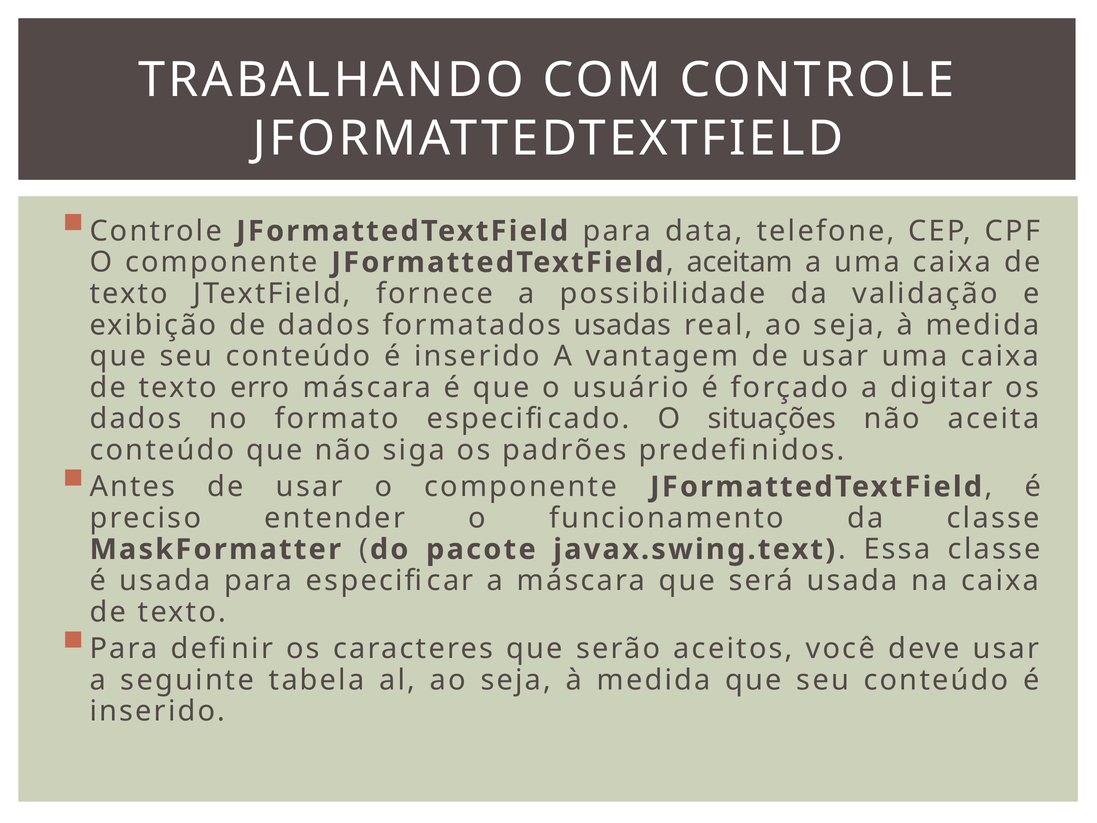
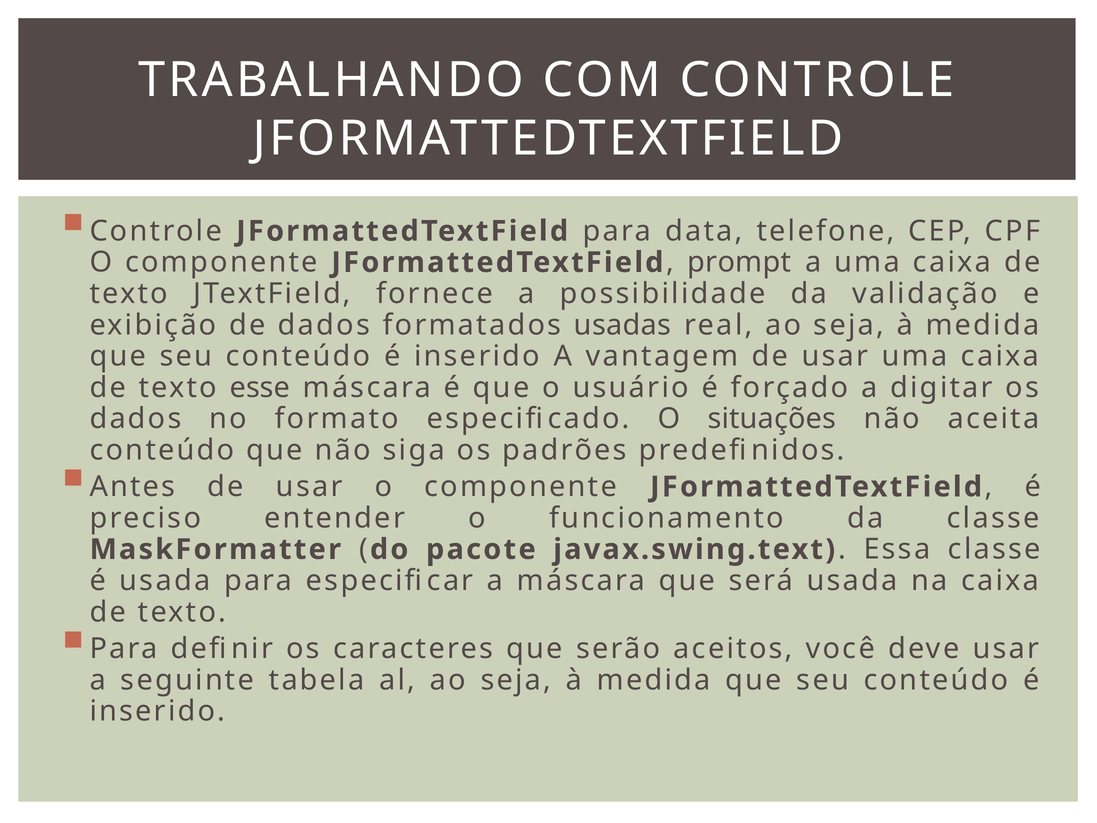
aceitam: aceitam -> prompt
erro: erro -> esse
